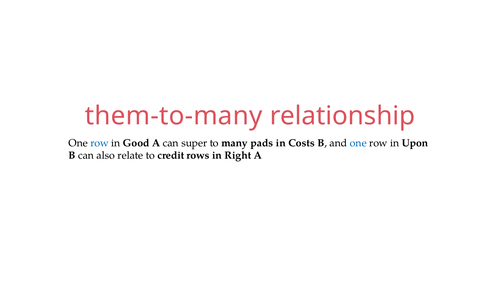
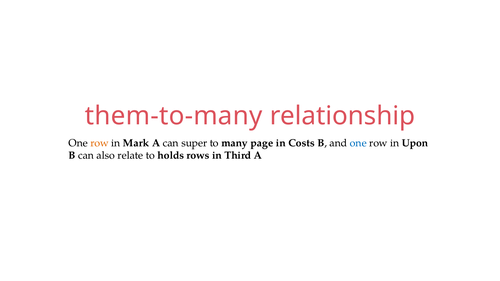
row at (100, 143) colour: blue -> orange
Good: Good -> Mark
pads: pads -> page
credit: credit -> holds
Right: Right -> Third
